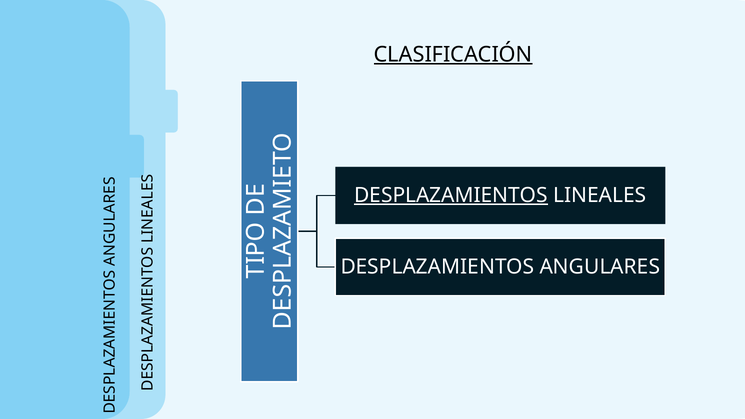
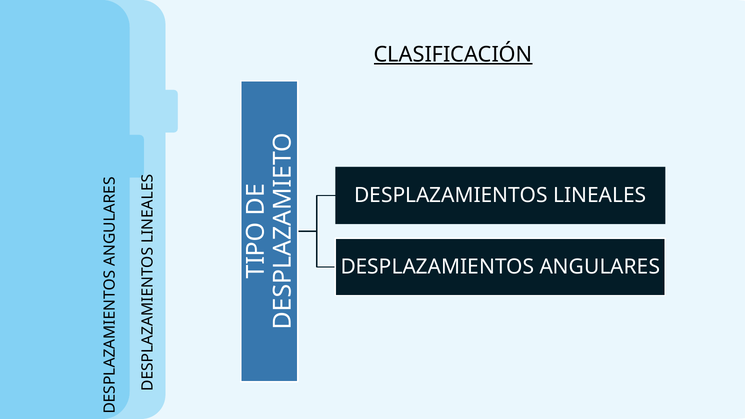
DESPLAZAMIENTOS at (451, 195) underline: present -> none
